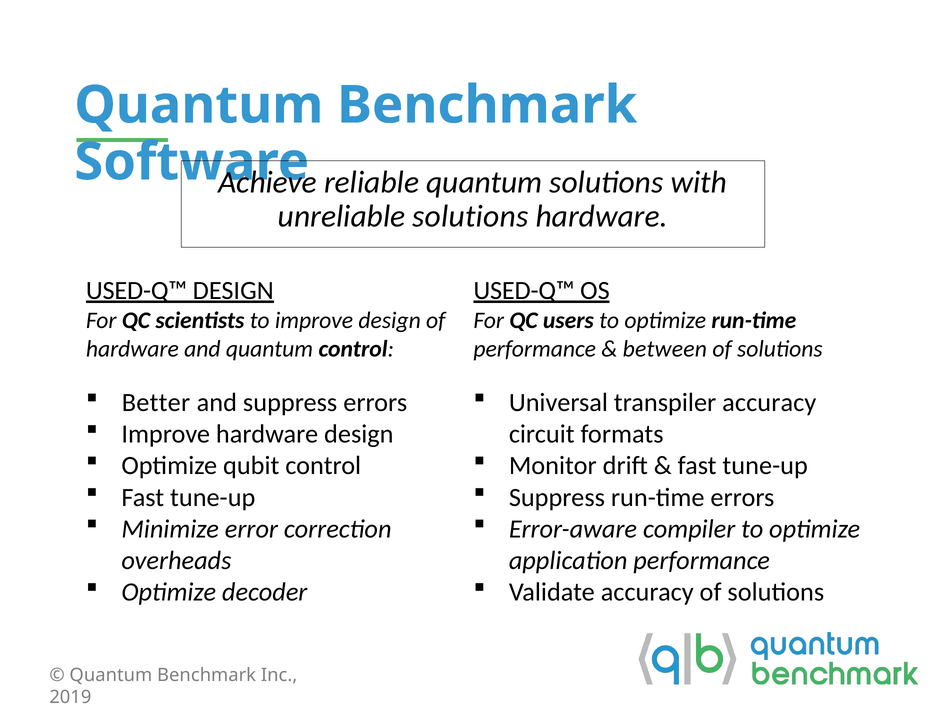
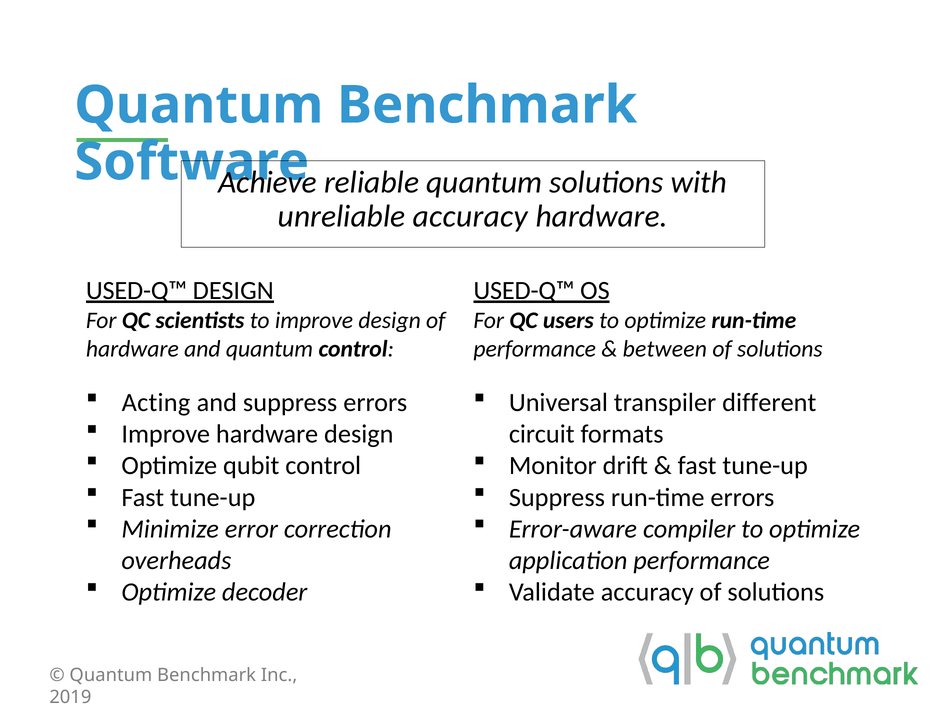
unreliable solutions: solutions -> accuracy
Better: Better -> Acting
transpiler accuracy: accuracy -> different
